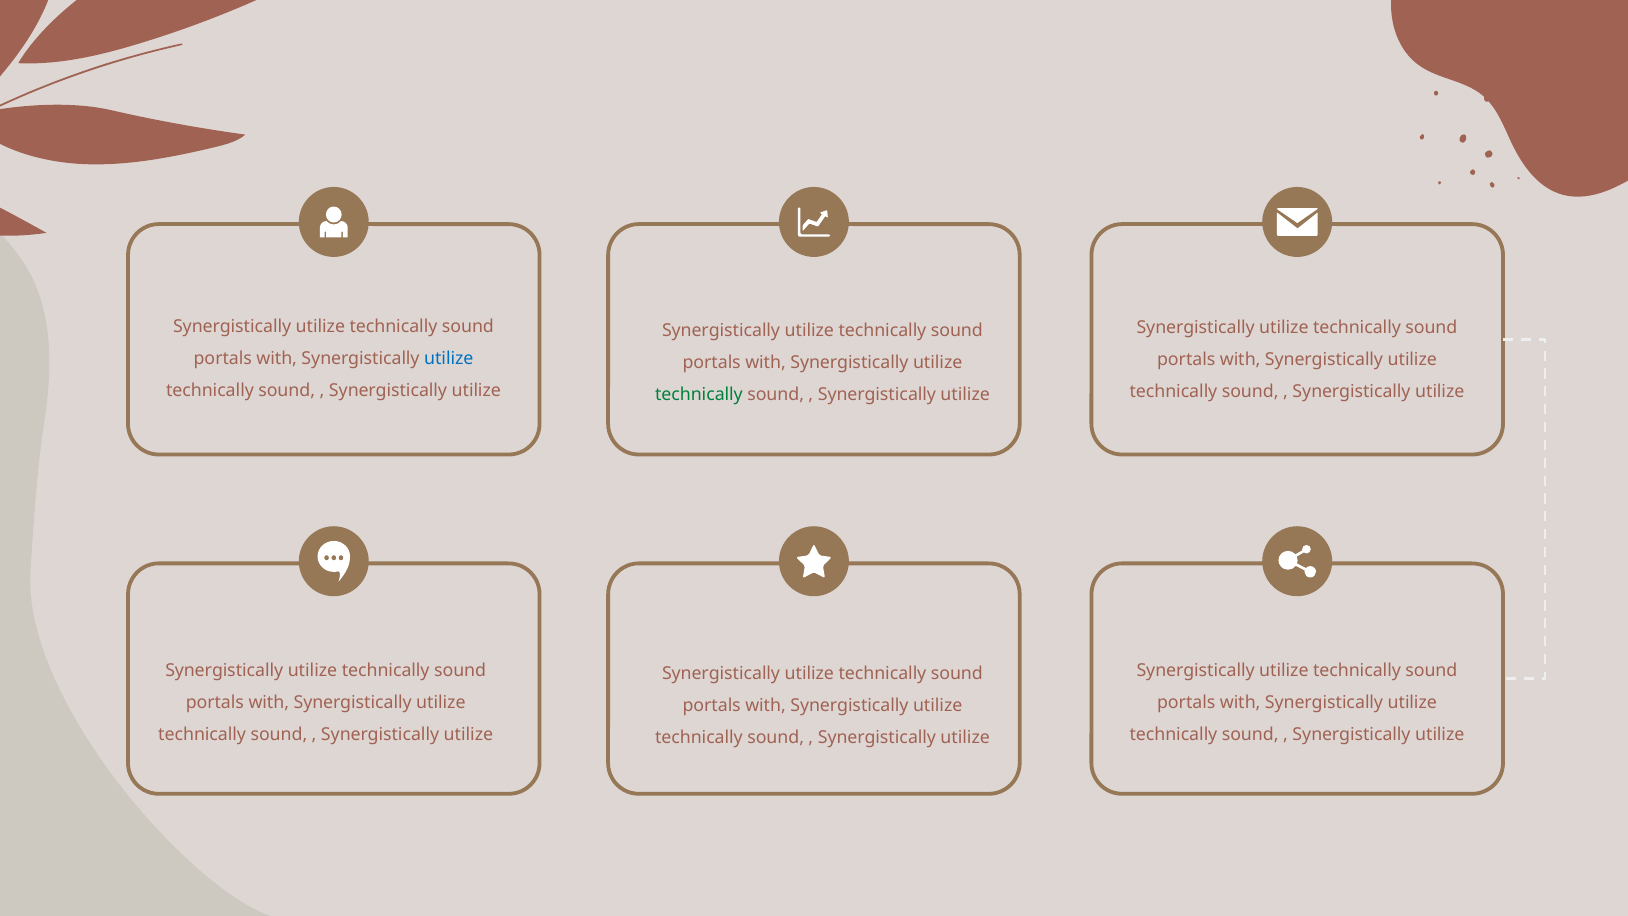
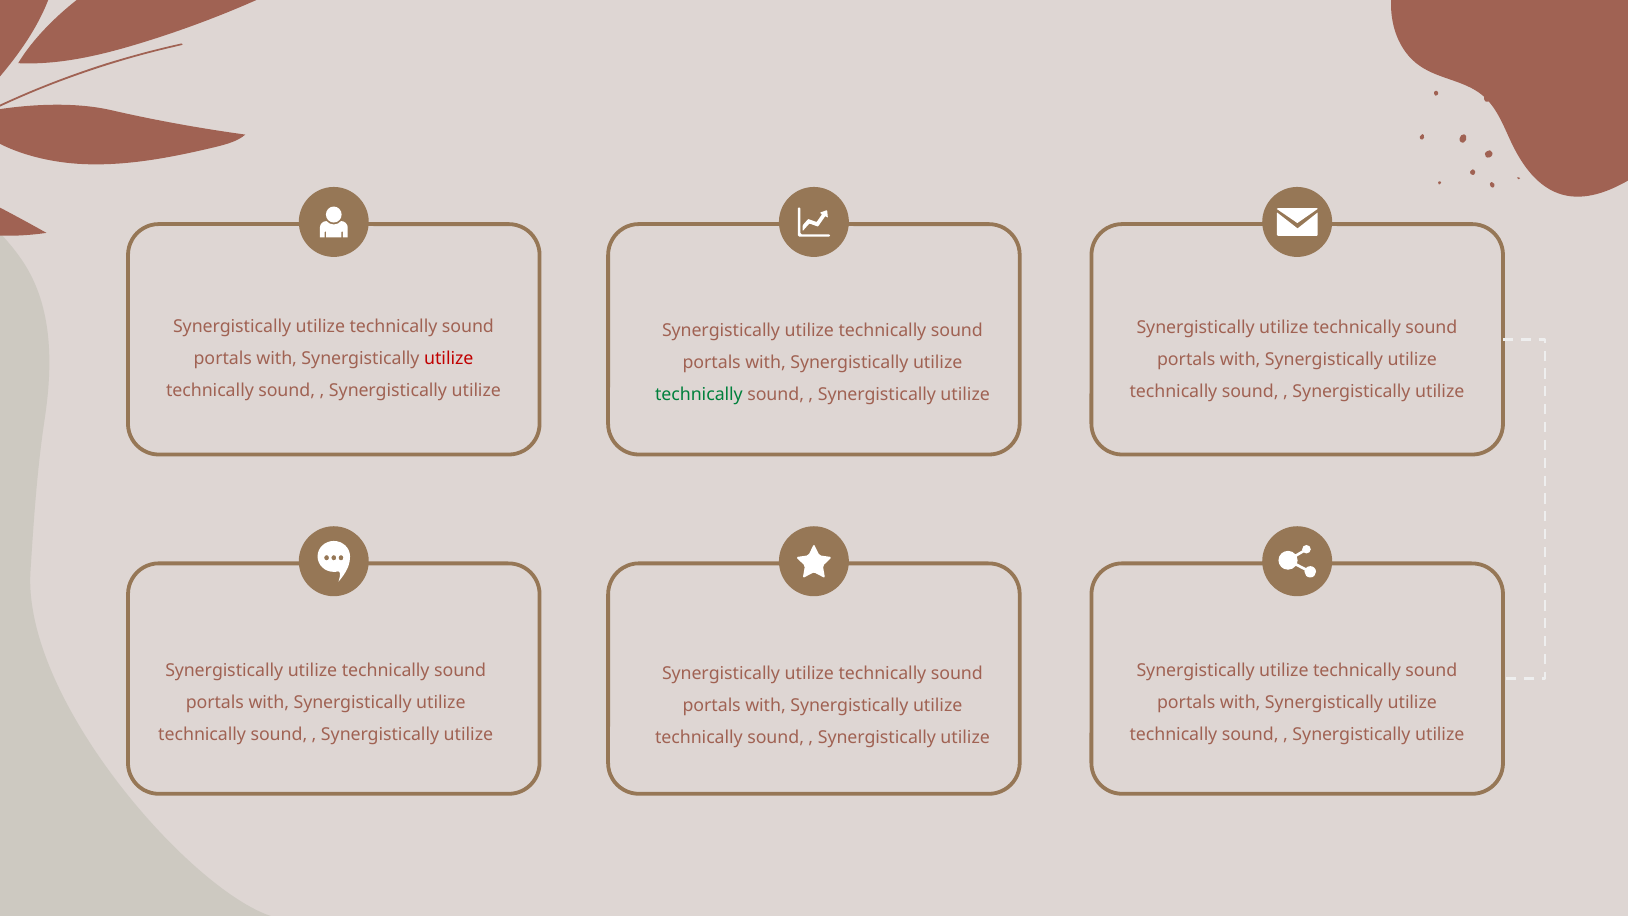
utilize at (449, 359) colour: blue -> red
